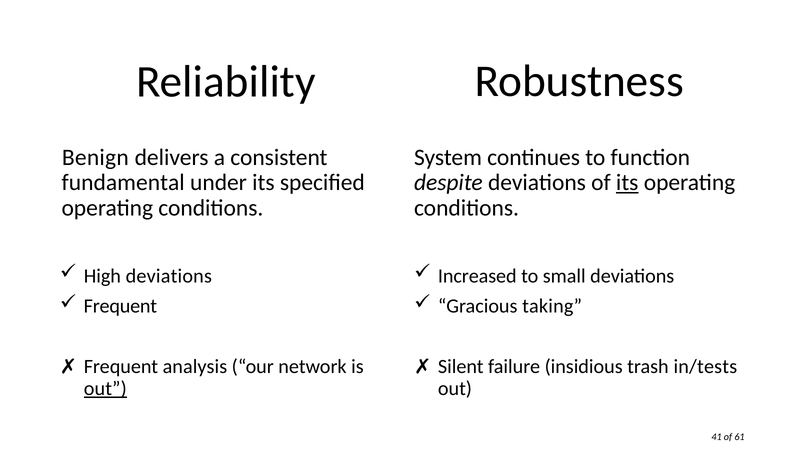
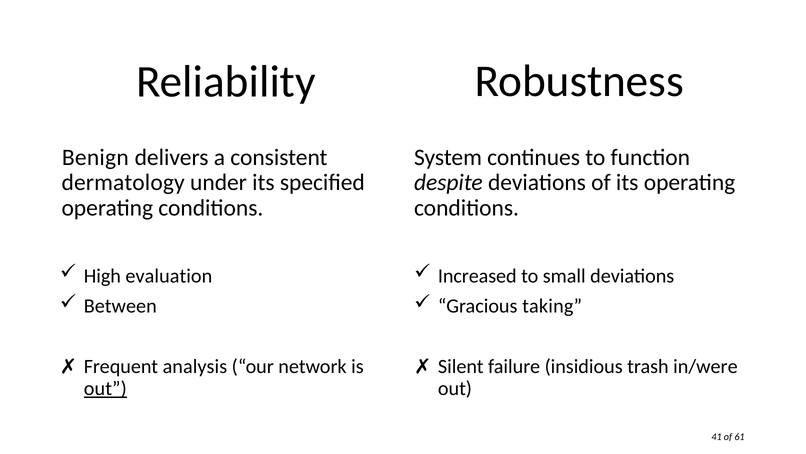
fundamental: fundamental -> dermatology
its at (627, 182) underline: present -> none
High deviations: deviations -> evaluation
Frequent at (120, 306): Frequent -> Between
in/tests: in/tests -> in/were
